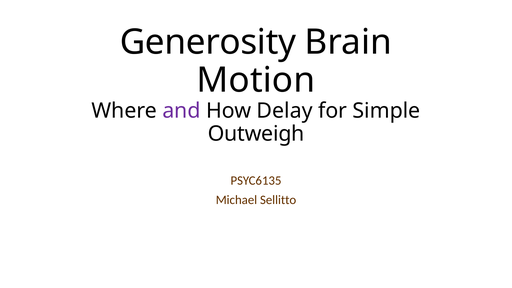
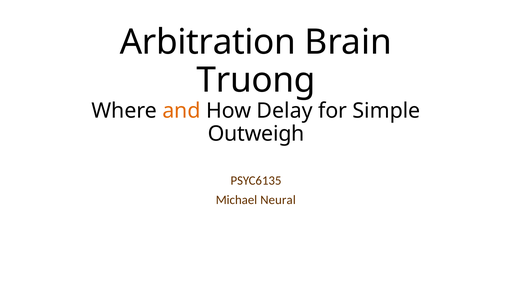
Generosity: Generosity -> Arbitration
Motion: Motion -> Truong
and colour: purple -> orange
Sellitto: Sellitto -> Neural
